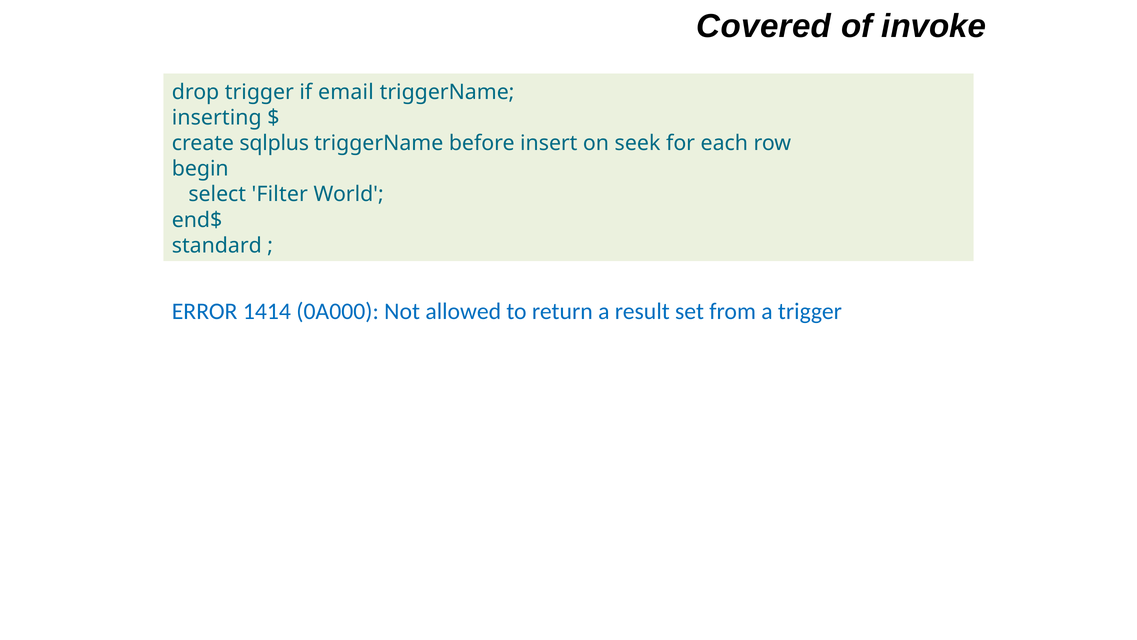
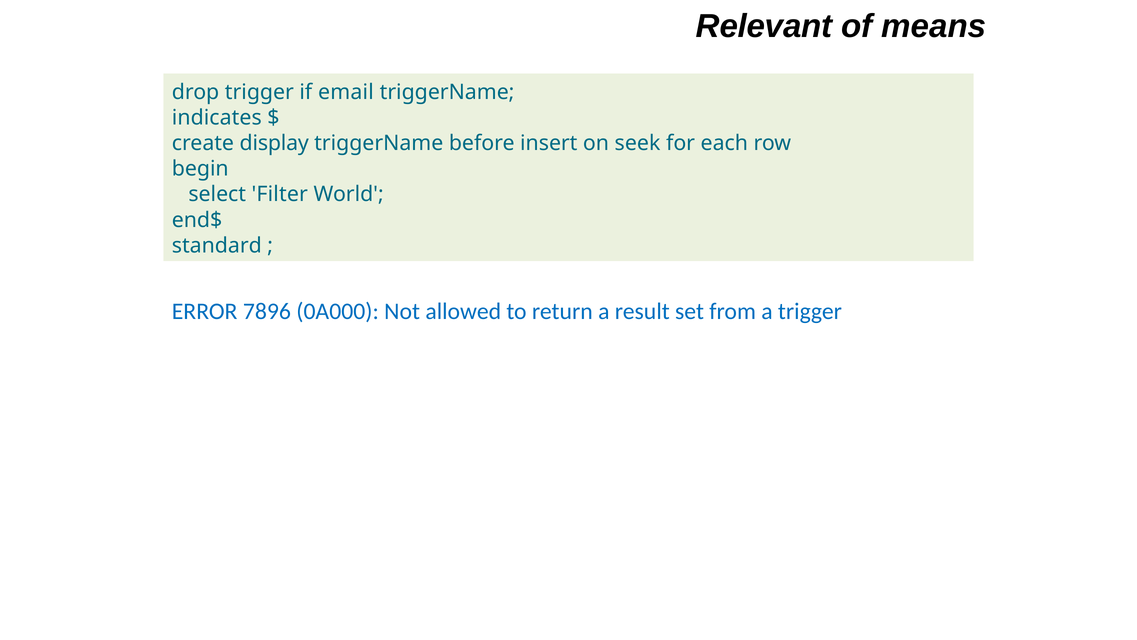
Covered: Covered -> Relevant
invoke: invoke -> means
inserting: inserting -> indicates
sqlplus: sqlplus -> display
1414: 1414 -> 7896
